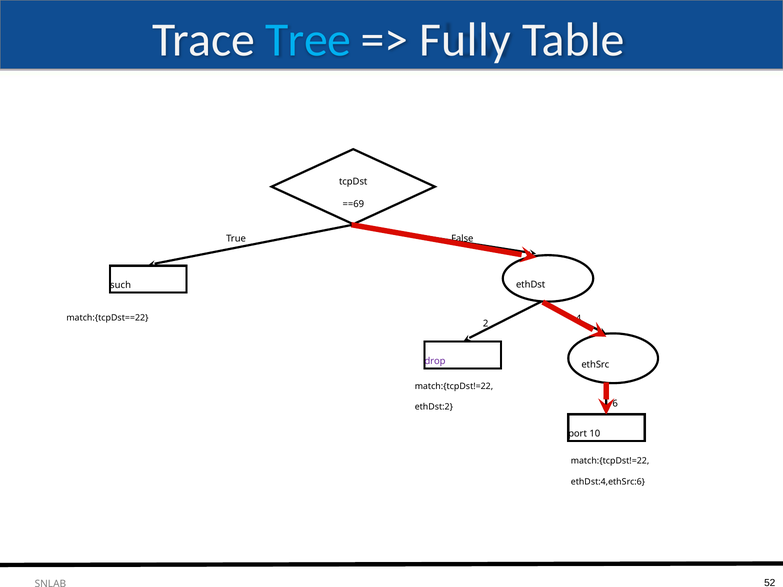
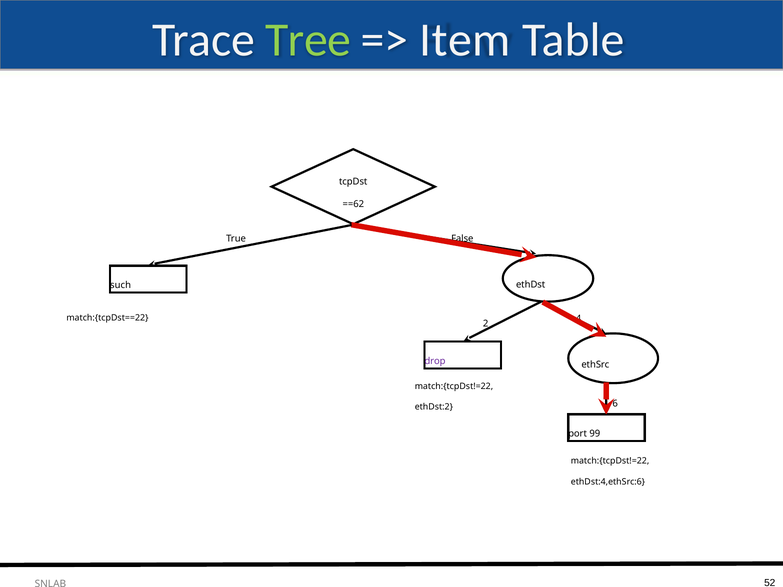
Tree colour: light blue -> light green
Fully: Fully -> Item
==69: ==69 -> ==62
10: 10 -> 99
